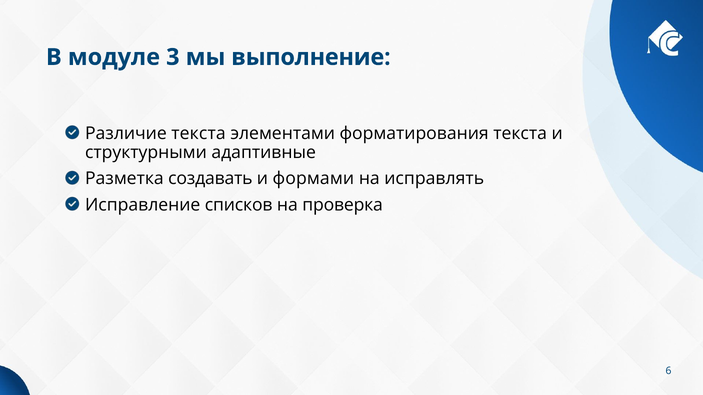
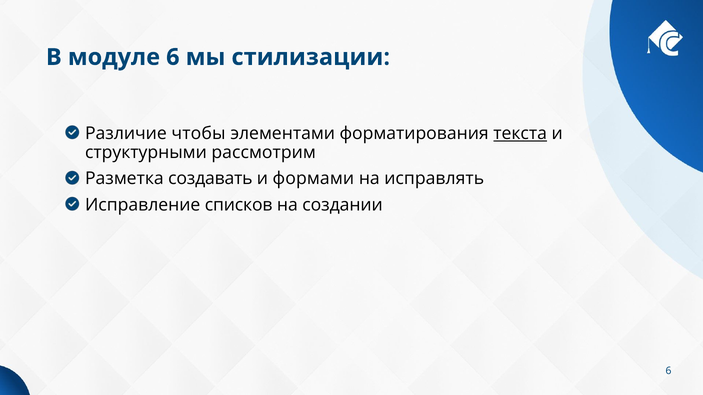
модуле 3: 3 -> 6
выполнение: выполнение -> стилизации
Различие текста: текста -> чтобы
текста at (520, 133) underline: none -> present
адаптивные: адаптивные -> рассмотрим
проверка: проверка -> создании
